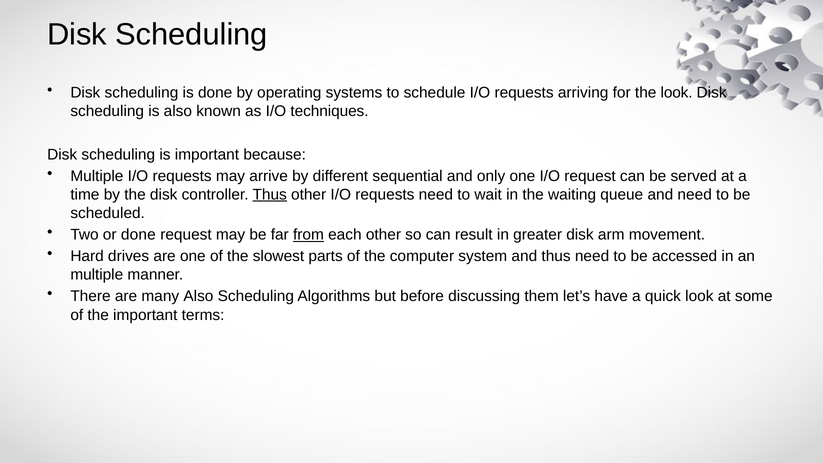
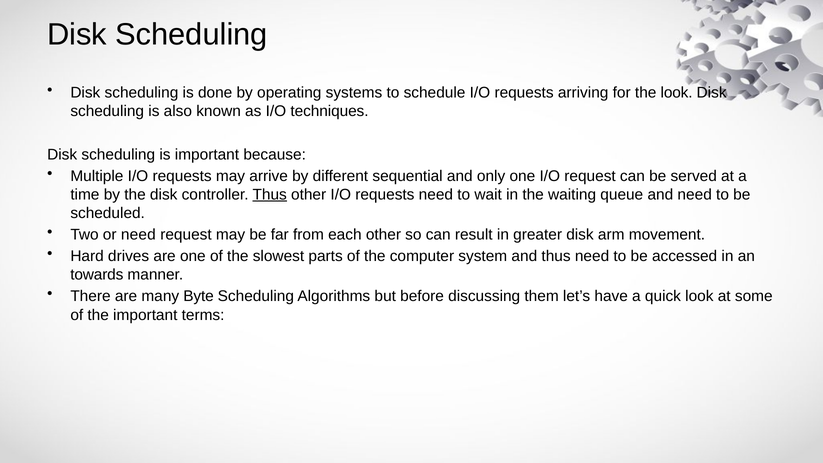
or done: done -> need
from underline: present -> none
multiple at (97, 275): multiple -> towards
many Also: Also -> Byte
